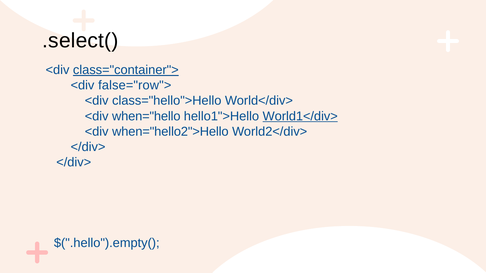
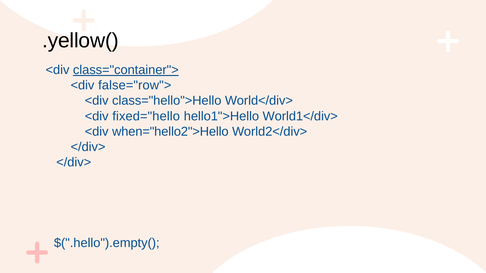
.select(: .select( -> .yellow(
when="hello: when="hello -> fixed="hello
World1</div> underline: present -> none
